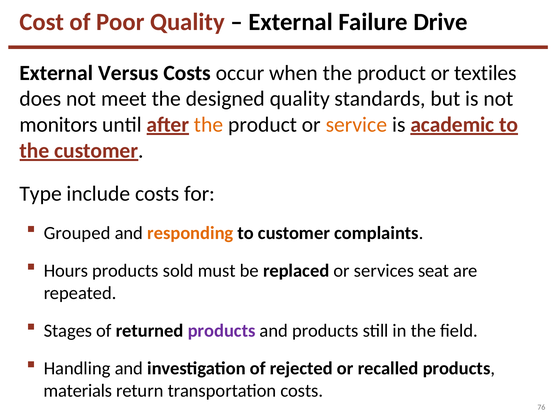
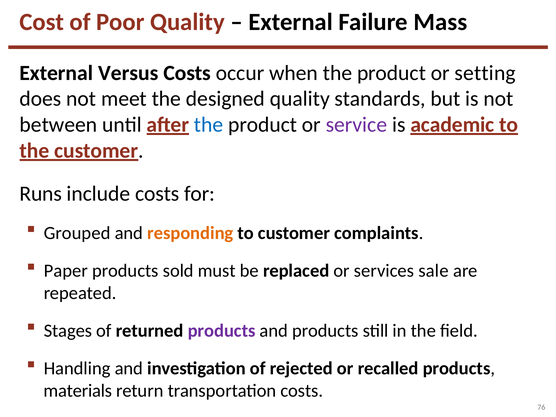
Drive: Drive -> Mass
textiles: textiles -> setting
monitors: monitors -> between
the at (209, 125) colour: orange -> blue
service colour: orange -> purple
Type: Type -> Runs
Hours: Hours -> Paper
seat: seat -> sale
